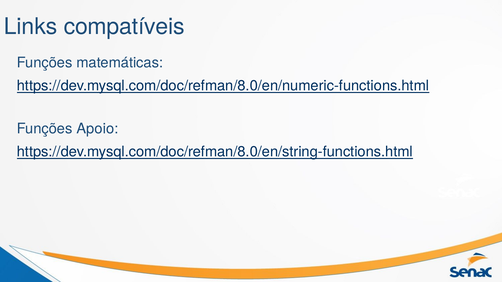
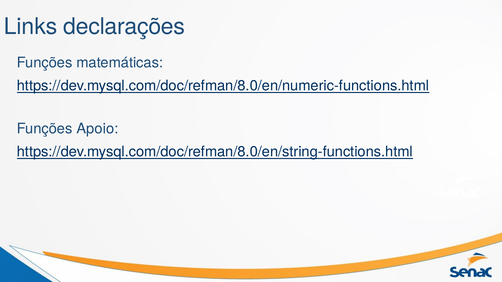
compatíveis: compatíveis -> declarações
